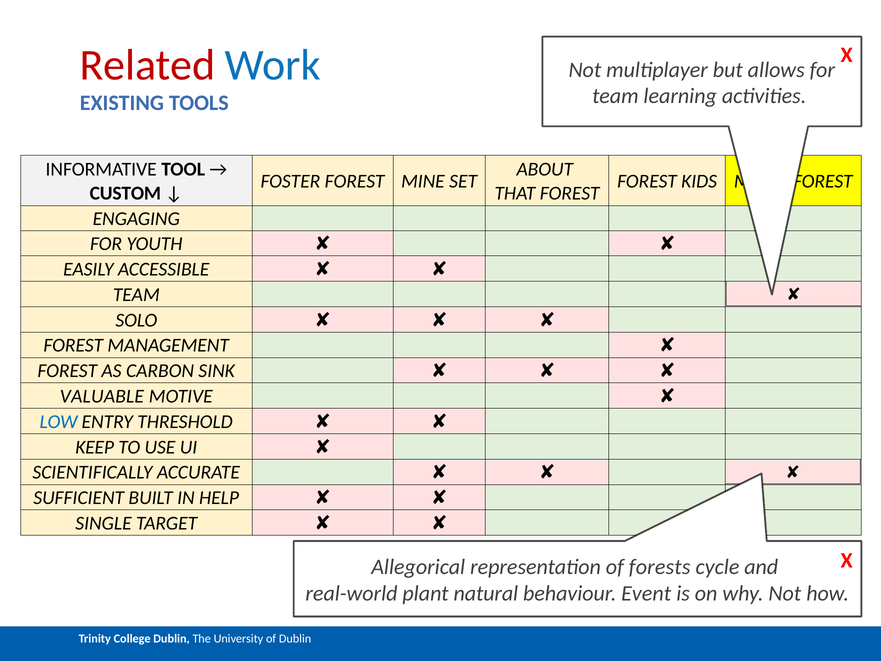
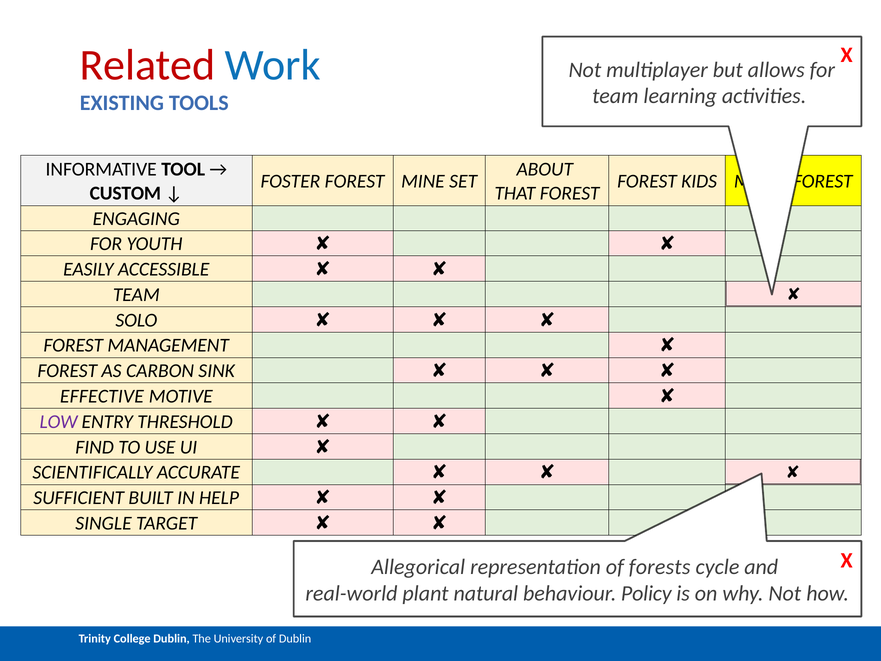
VALUABLE: VALUABLE -> EFFECTIVE
LOW colour: blue -> purple
KEEP: KEEP -> FIND
Event: Event -> Policy
